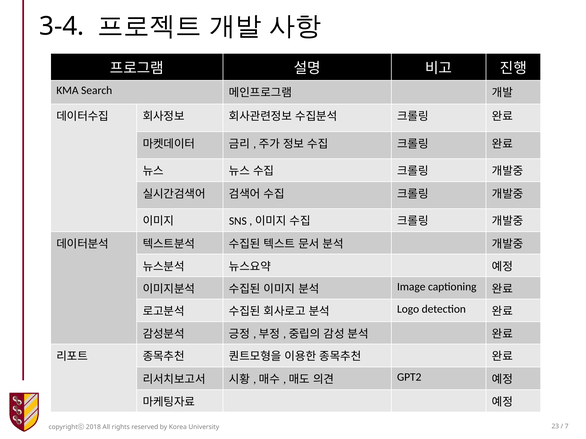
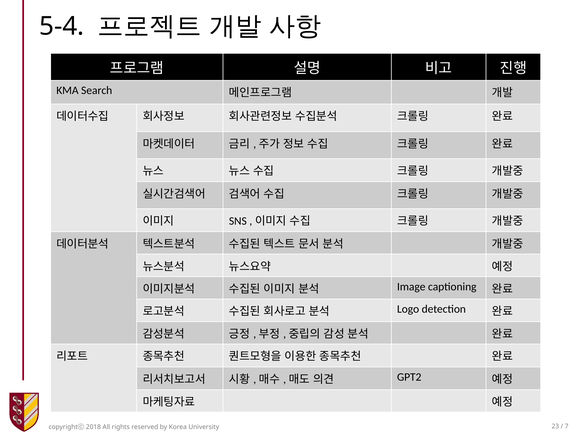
3-4: 3-4 -> 5-4
